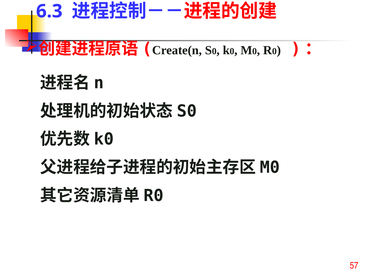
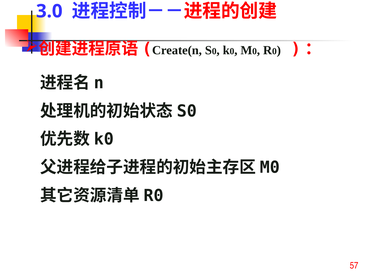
6.3: 6.3 -> 3.0
